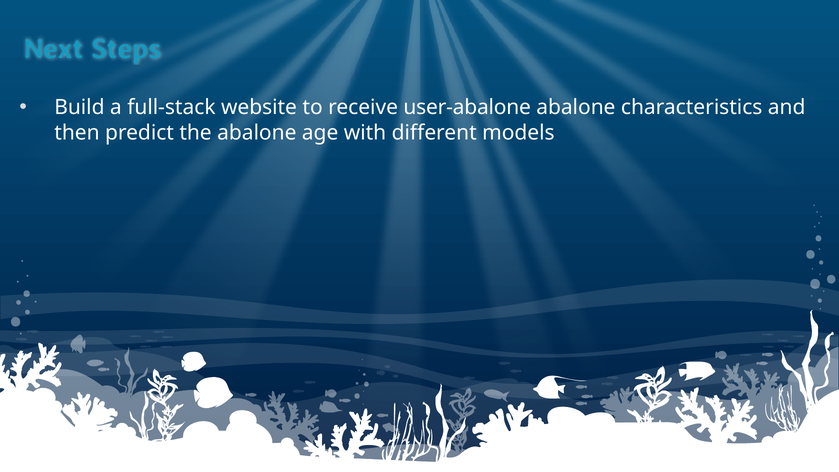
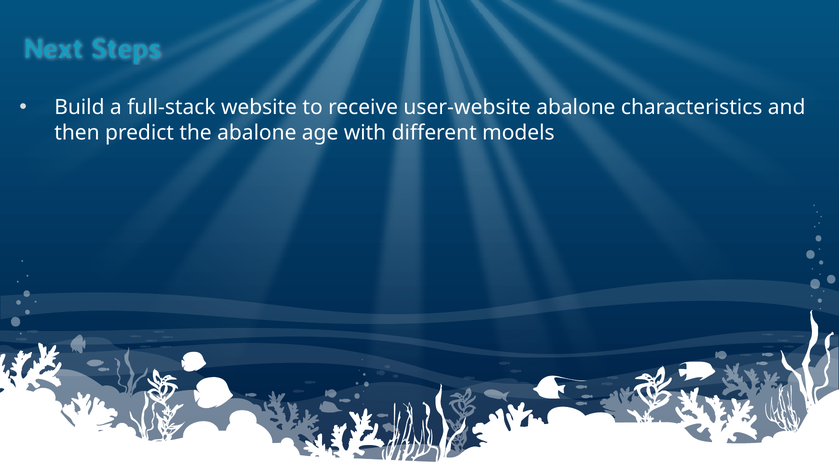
user-abalone: user-abalone -> user-website
